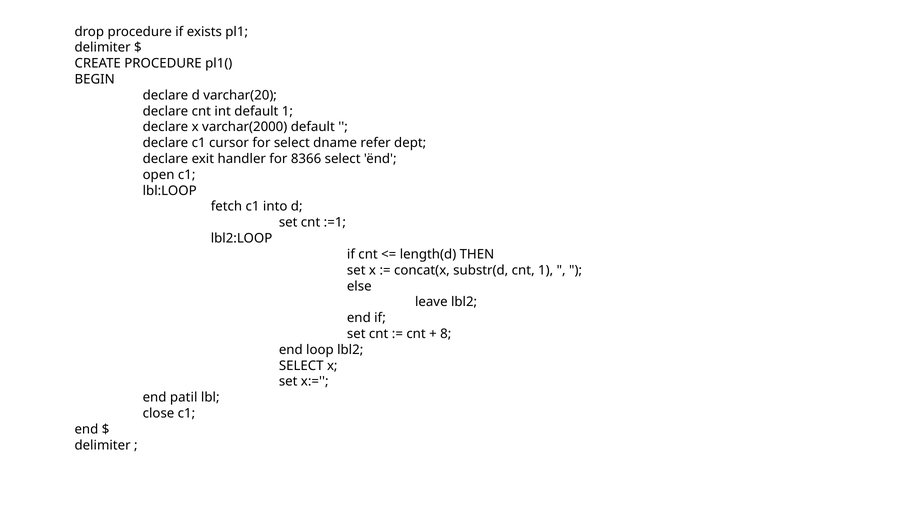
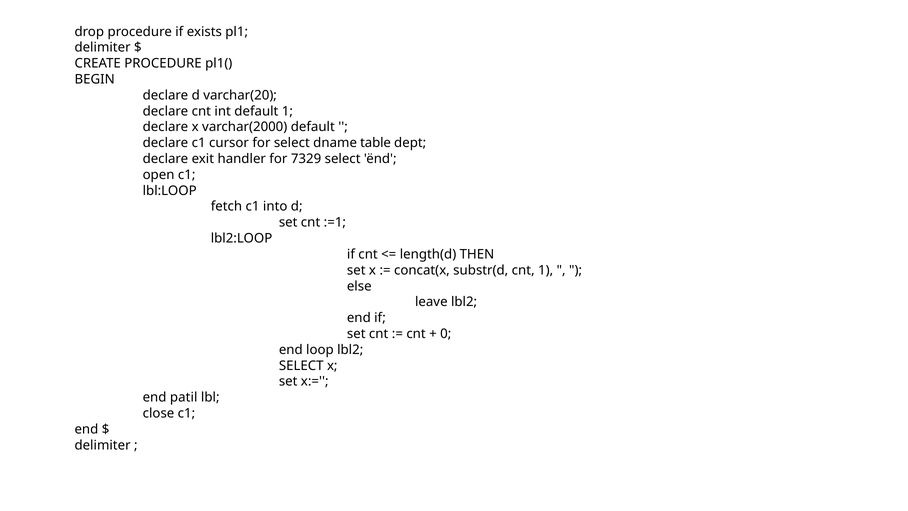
refer: refer -> table
8366: 8366 -> 7329
8: 8 -> 0
